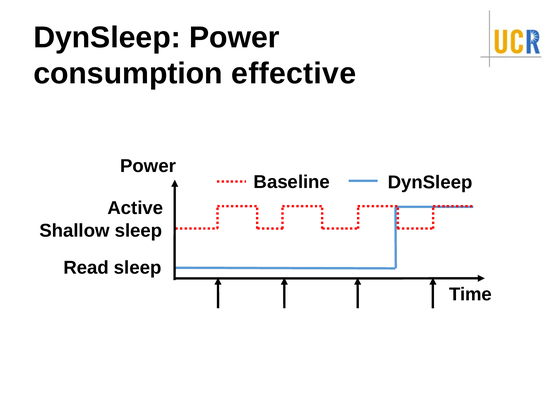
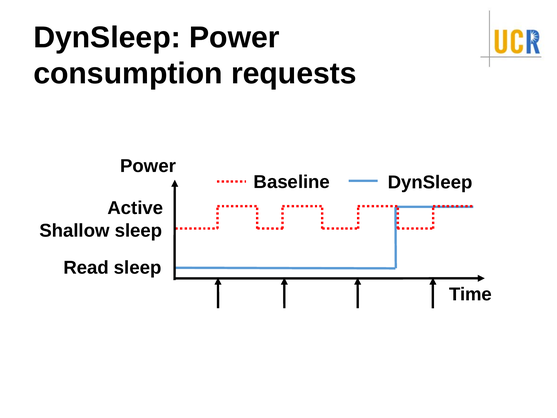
effective: effective -> requests
